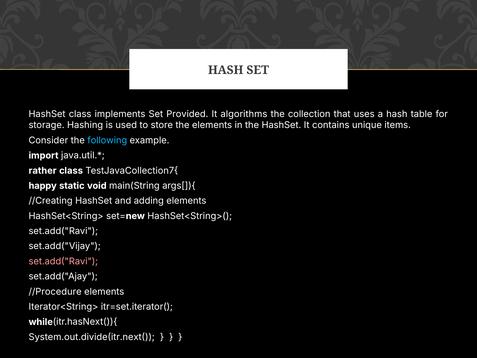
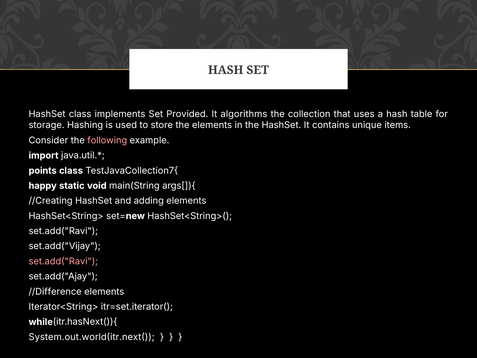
following colour: light blue -> pink
rather: rather -> points
//Procedure: //Procedure -> //Difference
System.out.divide(itr.next(: System.out.divide(itr.next( -> System.out.world(itr.next(
